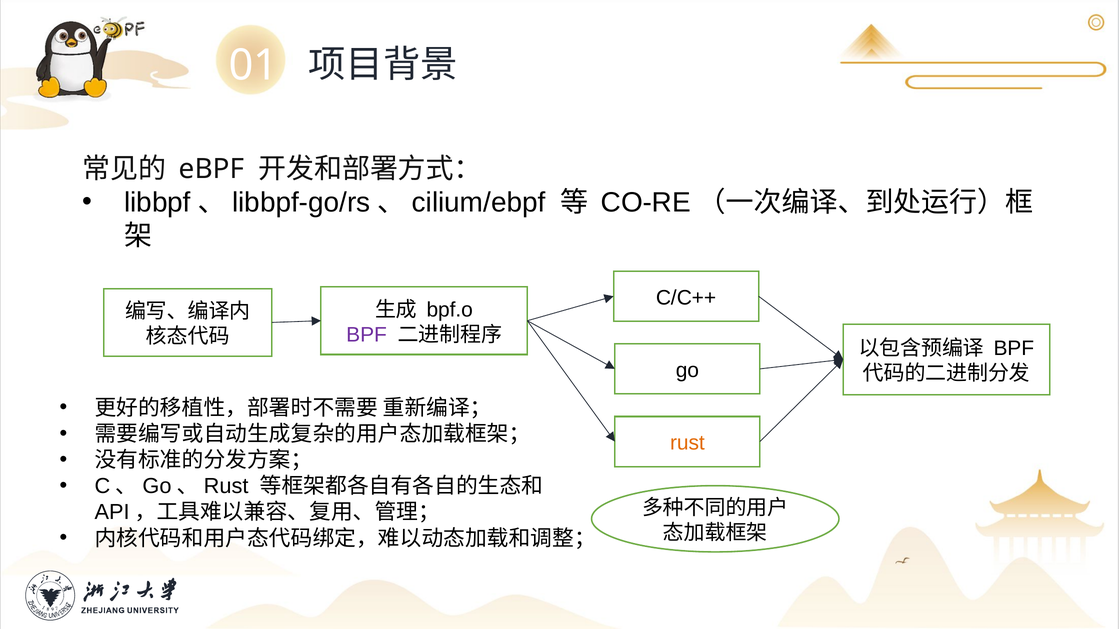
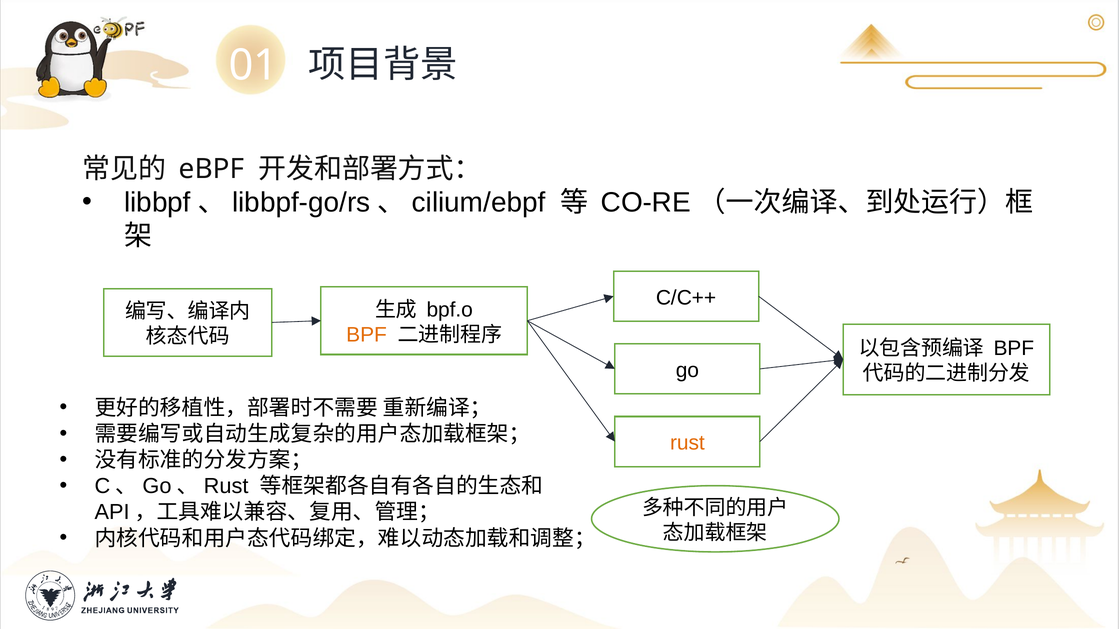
BPF at (367, 335) colour: purple -> orange
